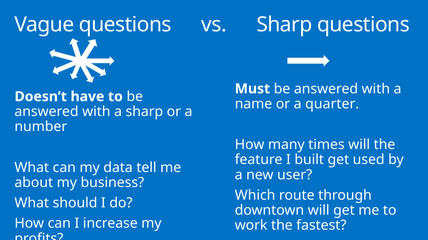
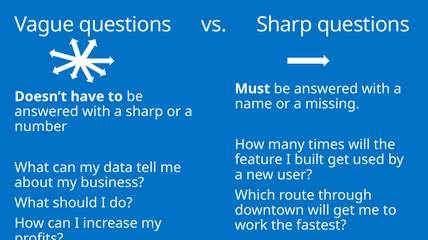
quarter: quarter -> missing
